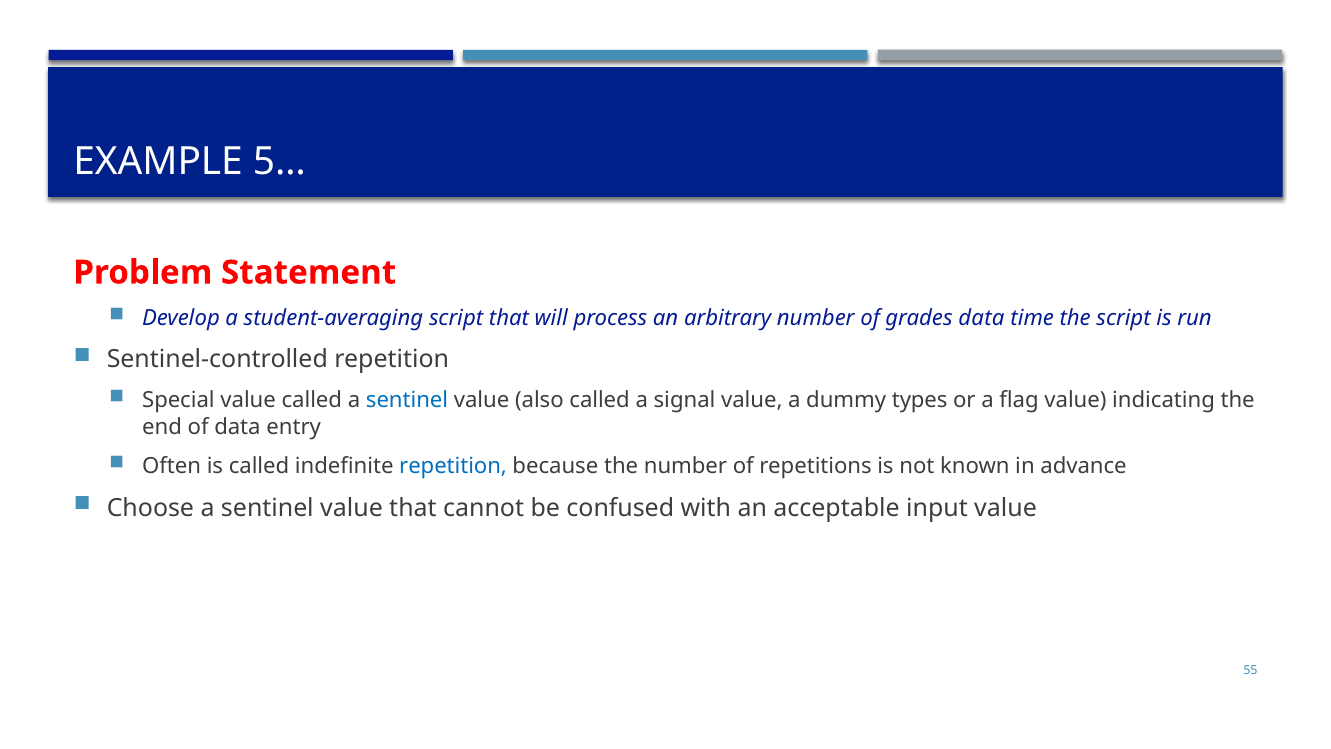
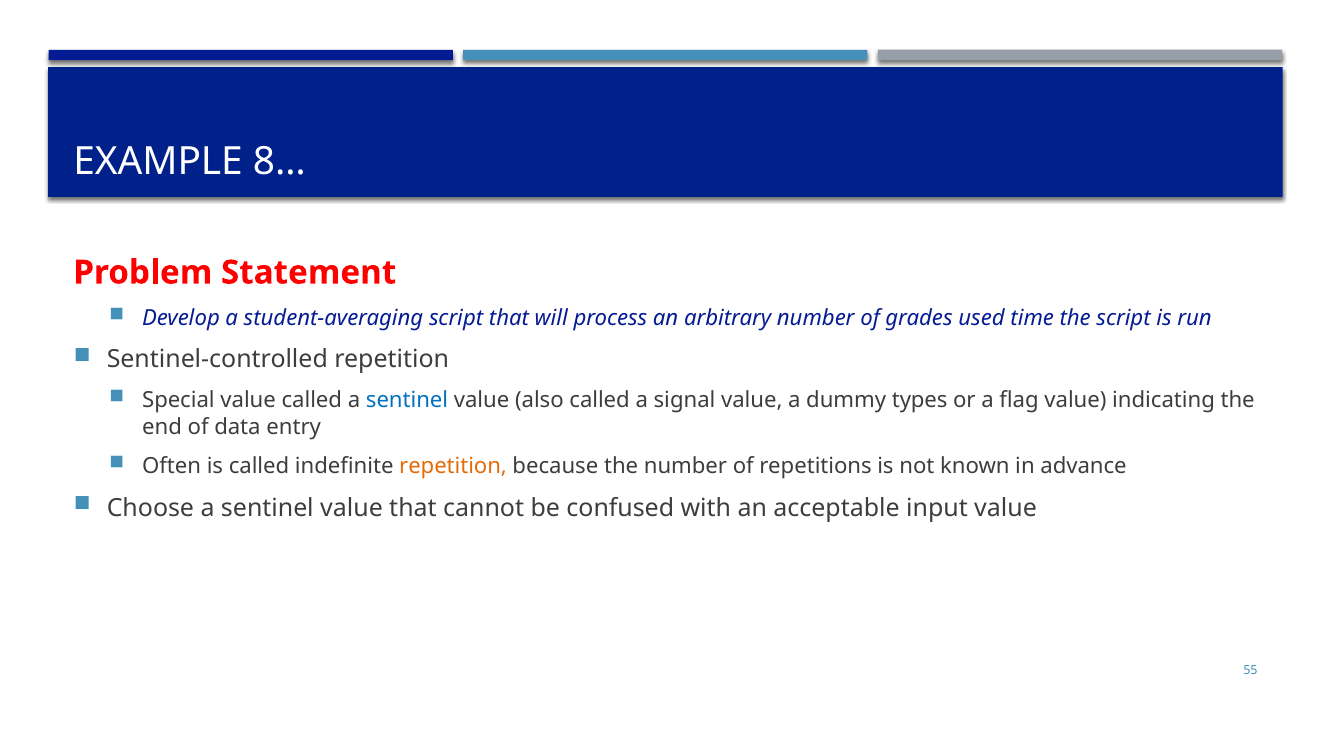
5…: 5… -> 8…
grades data: data -> used
repetition at (453, 466) colour: blue -> orange
